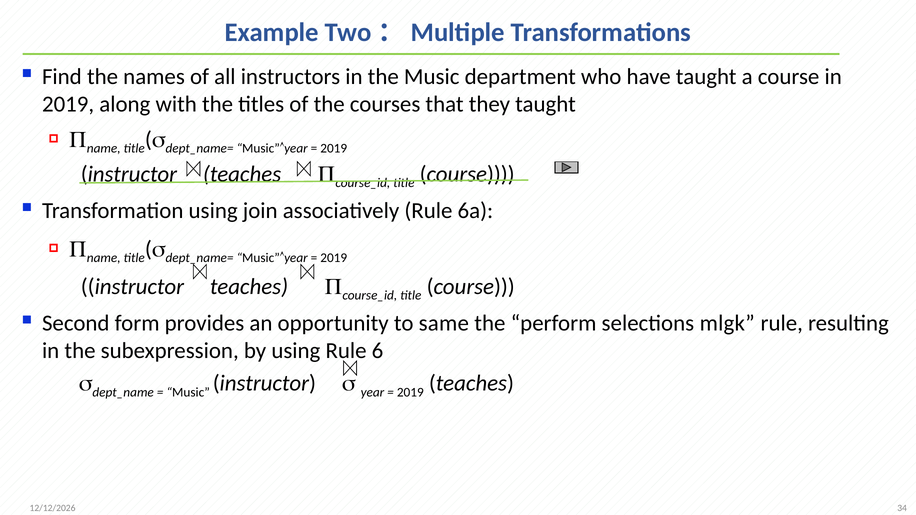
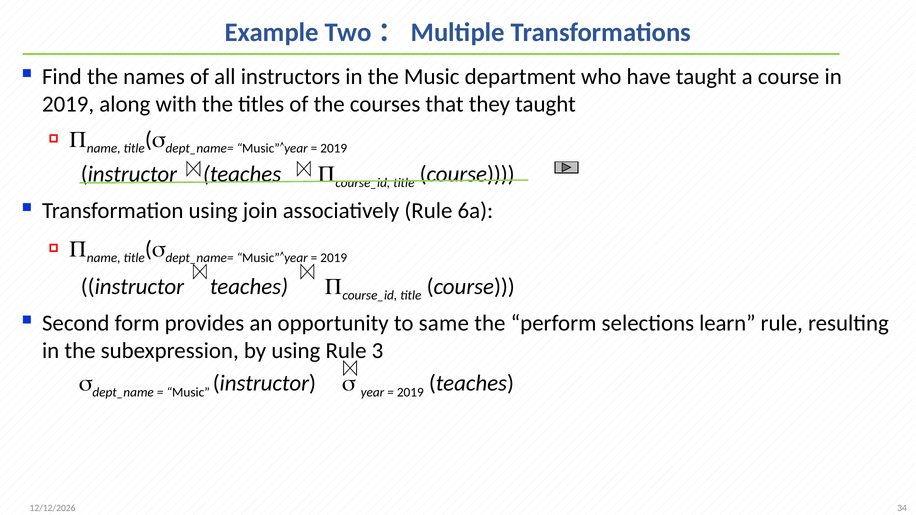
mlgk: mlgk -> learn
6: 6 -> 3
